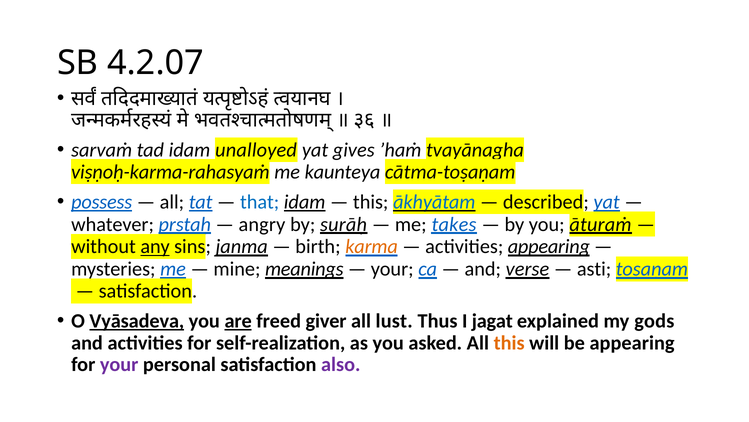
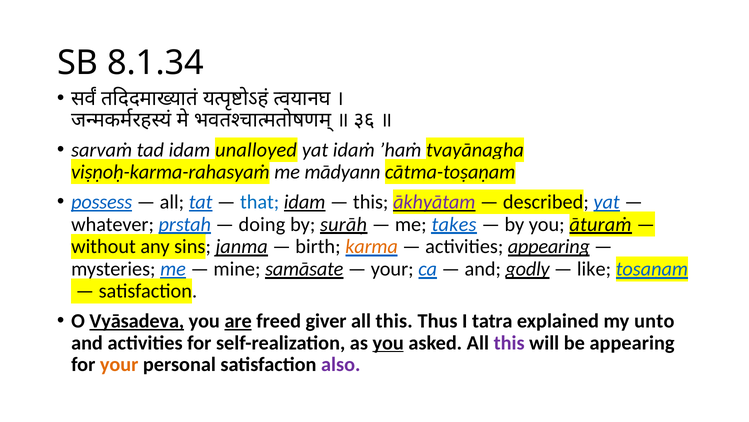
4.2.07: 4.2.07 -> 8.1.34
gives: gives -> idaṁ
kaunteya: kaunteya -> mādyann
ākhyātam colour: blue -> purple
angry: angry -> doing
any underline: present -> none
meanings: meanings -> samāsate
verse: verse -> godly
asti: asti -> like
lust at (394, 320): lust -> this
jagat: jagat -> tatra
gods: gods -> unto
you at (388, 342) underline: none -> present
this at (509, 342) colour: orange -> purple
your at (119, 364) colour: purple -> orange
